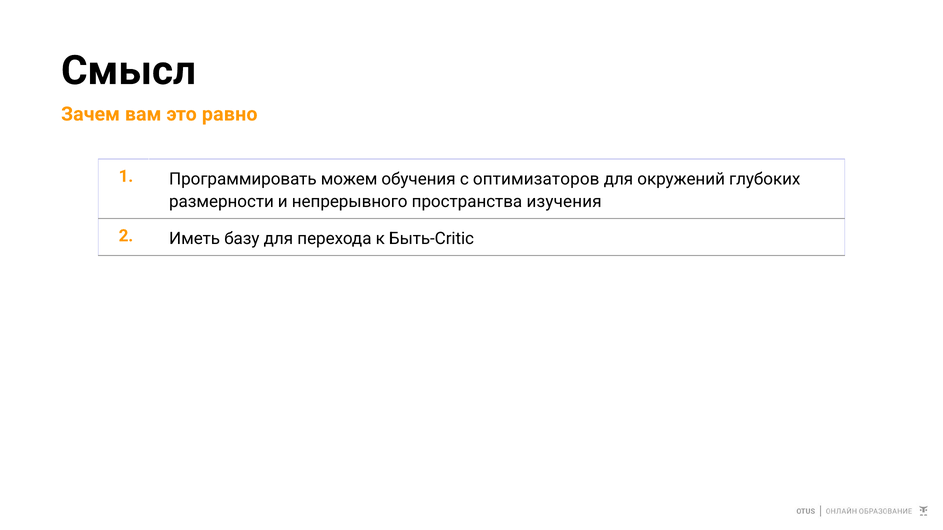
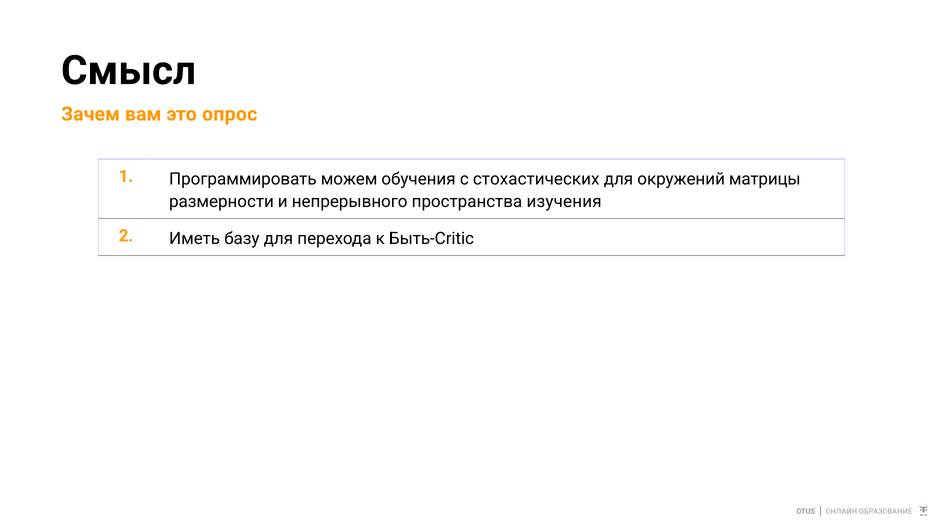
равно: равно -> опрос
оптимизаторов: оптимизаторов -> стохастических
глубоких: глубоких -> матрицы
